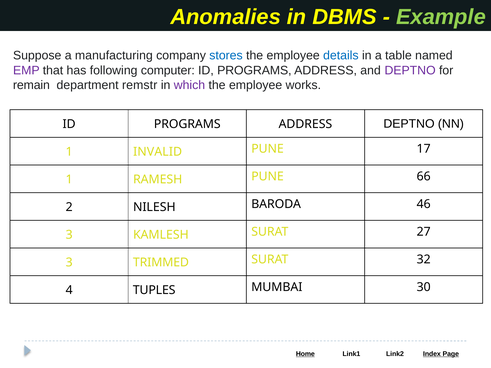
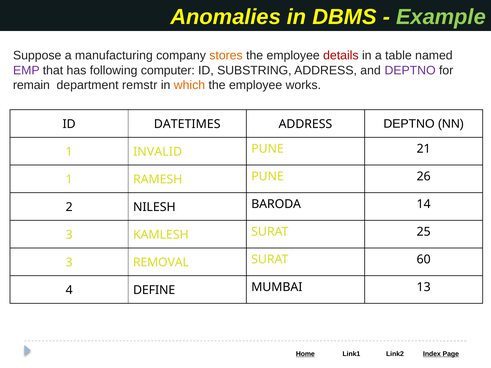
stores colour: blue -> orange
details colour: blue -> red
PROGRAMS at (254, 70): PROGRAMS -> SUBSTRING
which colour: purple -> orange
PROGRAMS at (187, 124): PROGRAMS -> DATETIMES
17: 17 -> 21
66: 66 -> 26
46: 46 -> 14
27: 27 -> 25
TRIMMED: TRIMMED -> REMOVAL
32: 32 -> 60
TUPLES: TUPLES -> DEFINE
30: 30 -> 13
